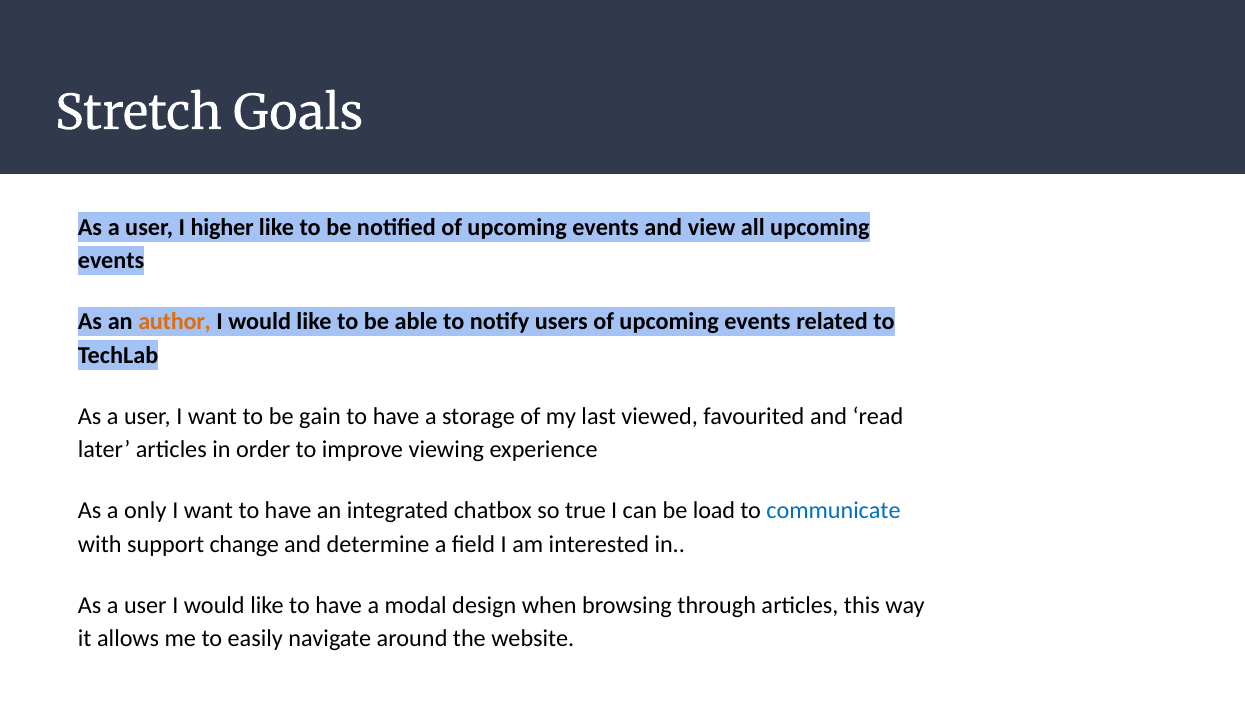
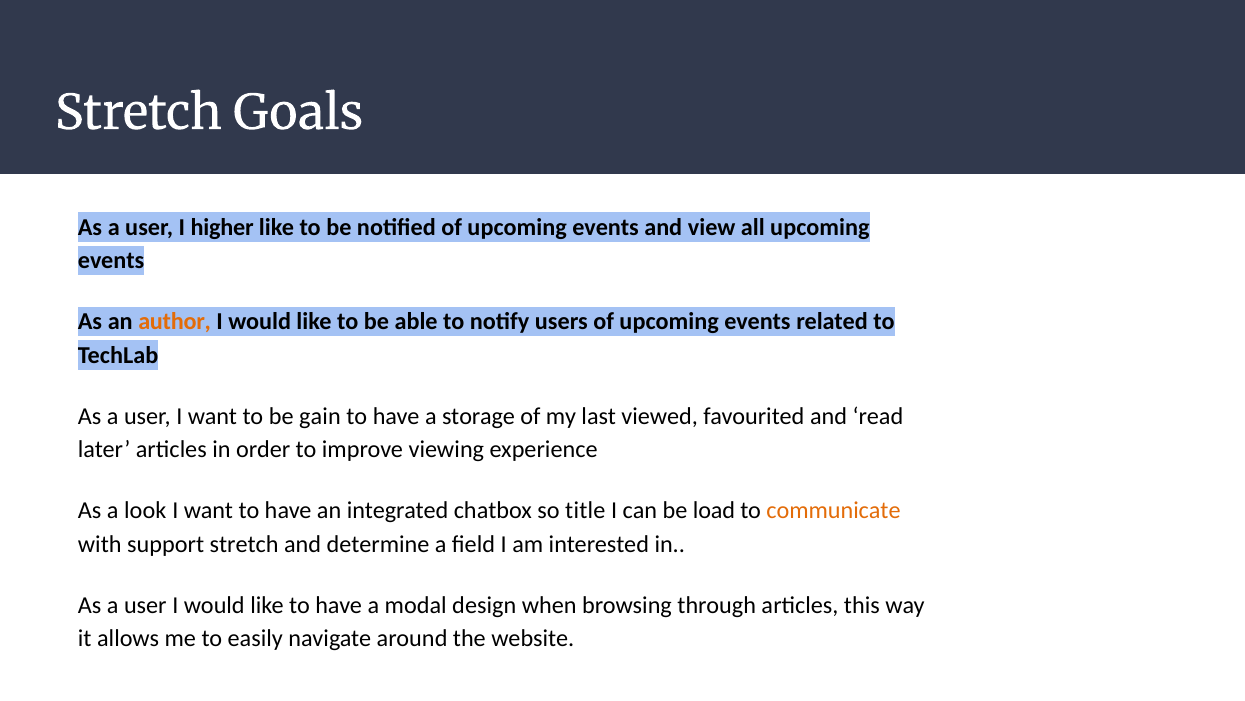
only: only -> look
true: true -> title
communicate colour: blue -> orange
support change: change -> stretch
